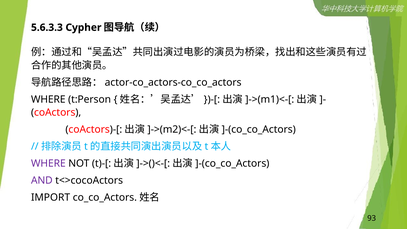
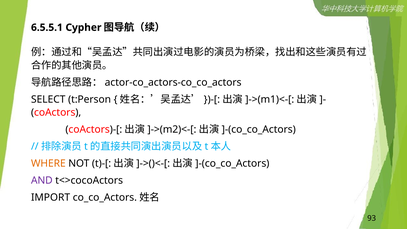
5.6.3.3: 5.6.3.3 -> 6.5.5.1
WHERE at (48, 99): WHERE -> SELECT
WHERE at (48, 164) colour: purple -> orange
